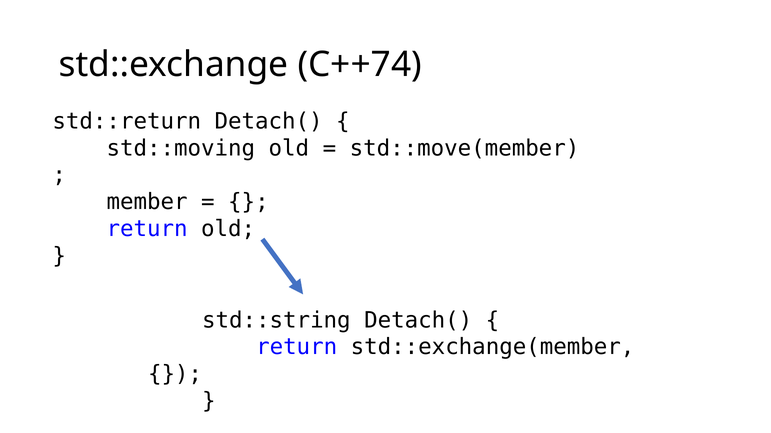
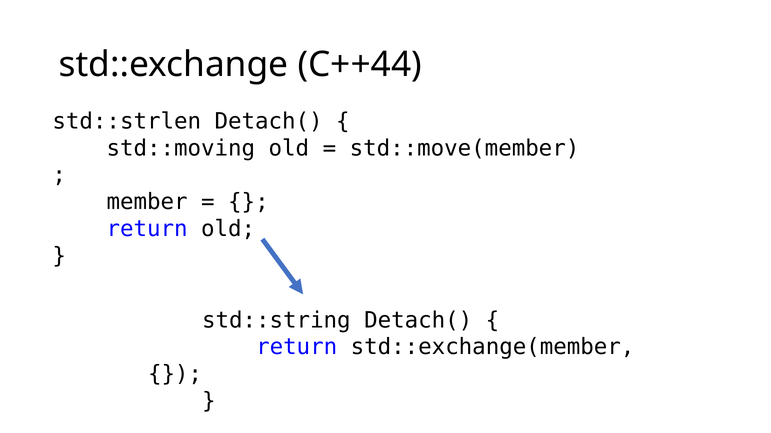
C++74: C++74 -> C++44
std::return: std::return -> std::strlen
